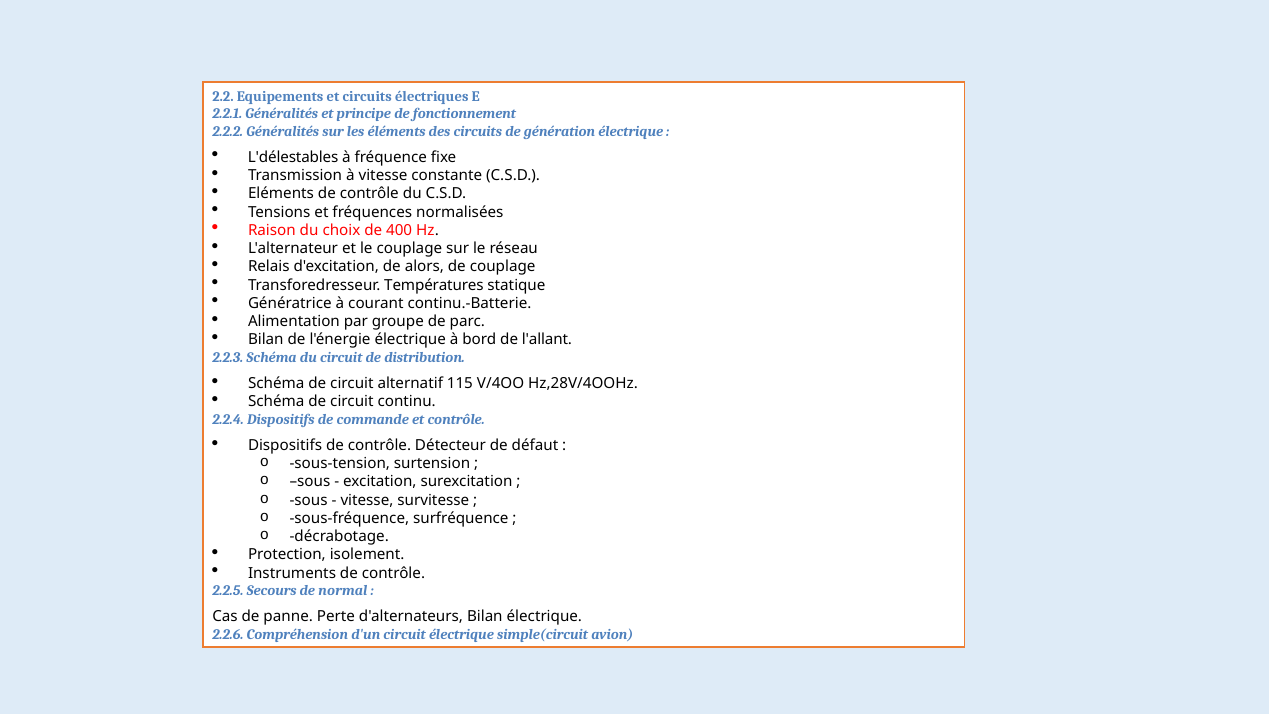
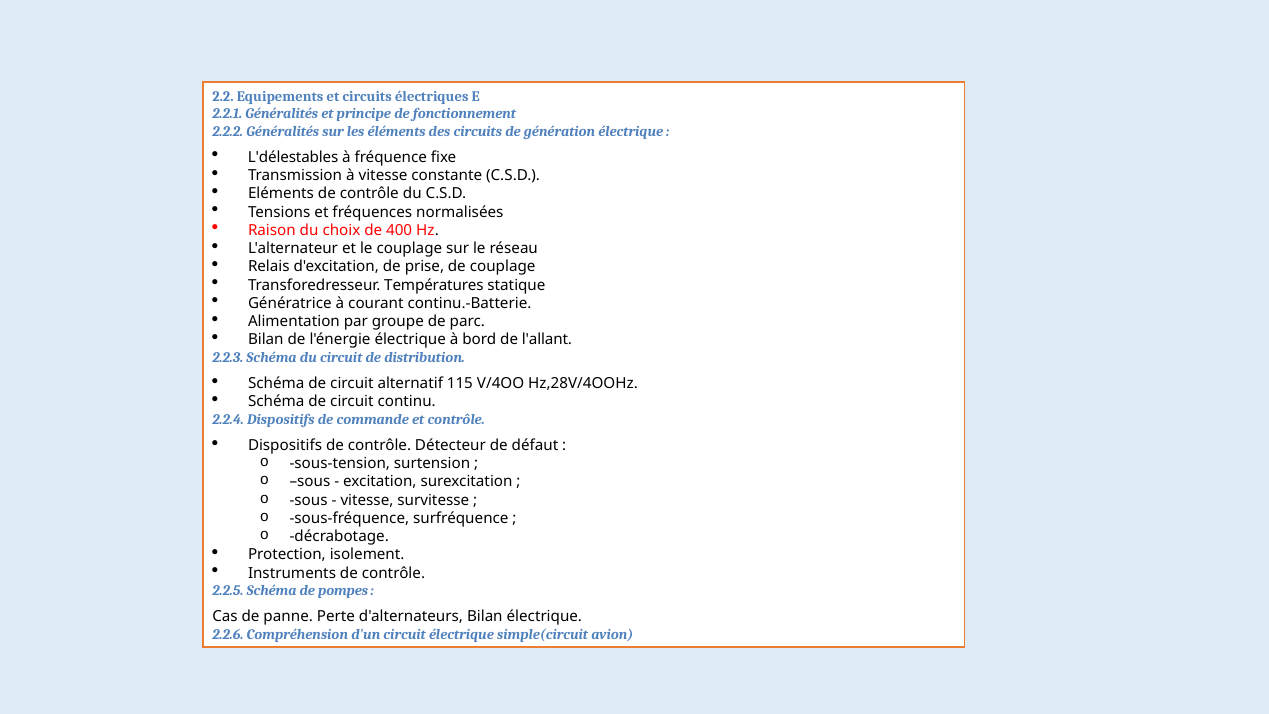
alors: alors -> prise
2.2.5 Secours: Secours -> Schéma
normal: normal -> pompes
